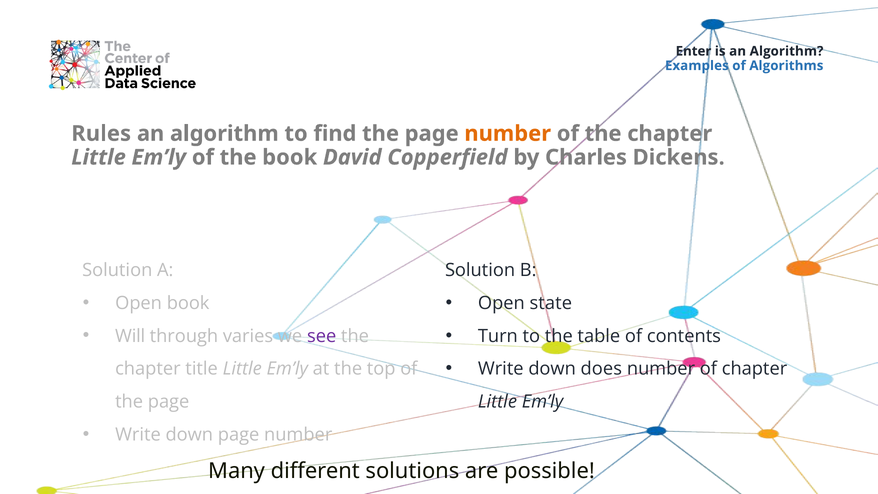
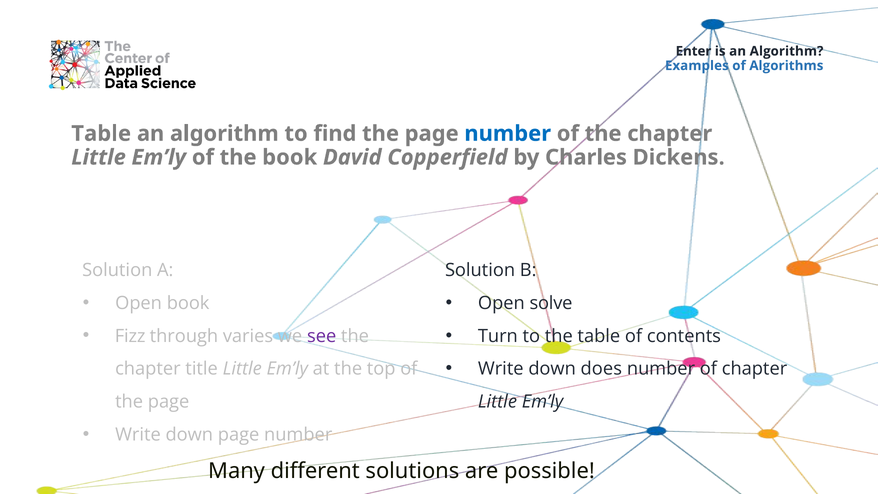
Rules at (101, 134): Rules -> Table
number at (508, 134) colour: orange -> blue
state: state -> solve
Will: Will -> Fizz
